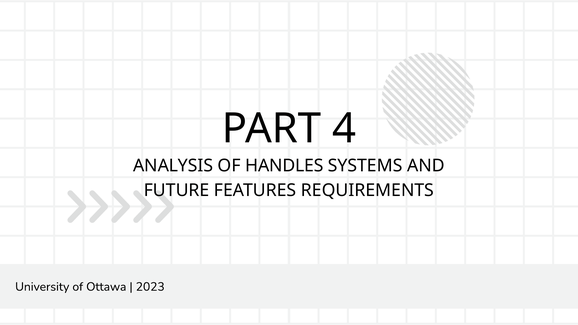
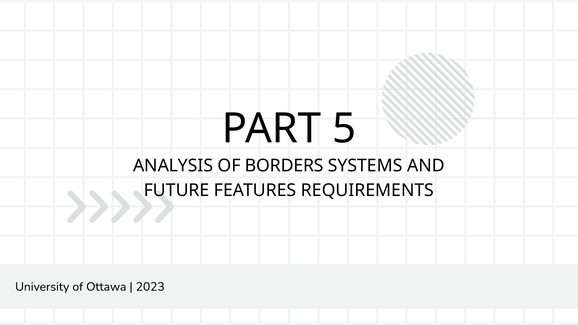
4: 4 -> 5
HANDLES: HANDLES -> BORDERS
